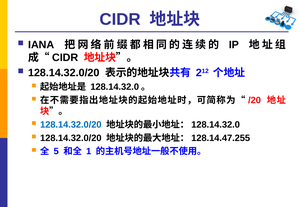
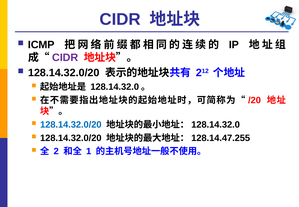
IANA: IANA -> ICMP
CIDR at (65, 58) colour: black -> purple
5: 5 -> 2
